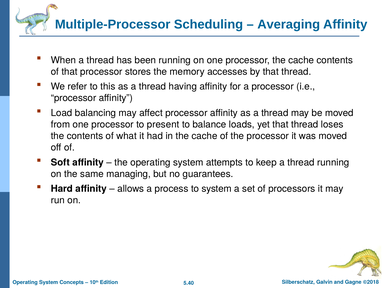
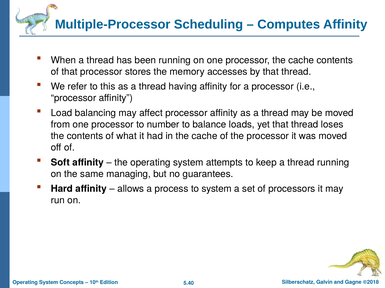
Averaging: Averaging -> Computes
present: present -> number
